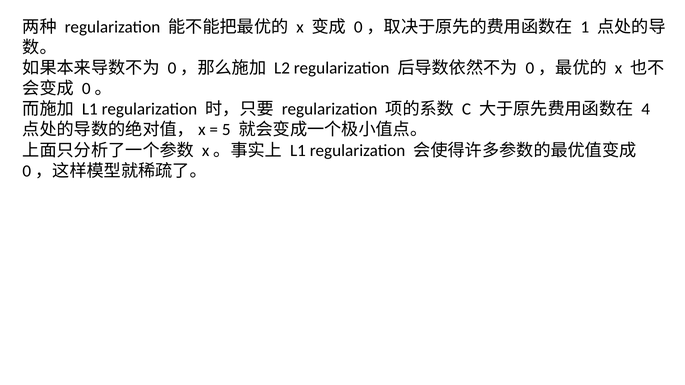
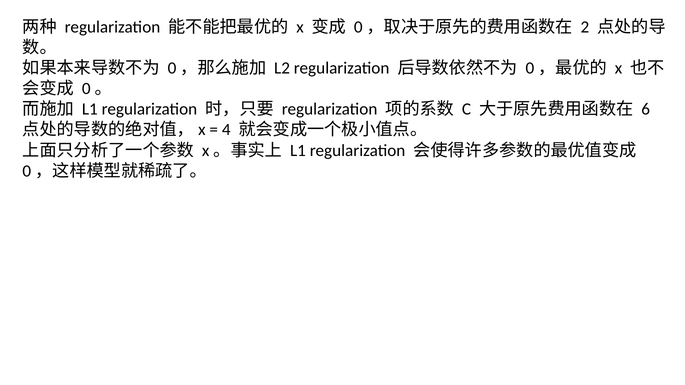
1: 1 -> 2
4: 4 -> 6
5: 5 -> 4
